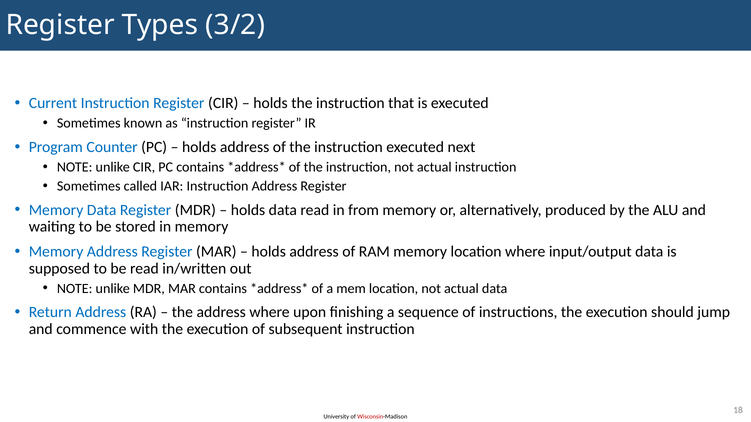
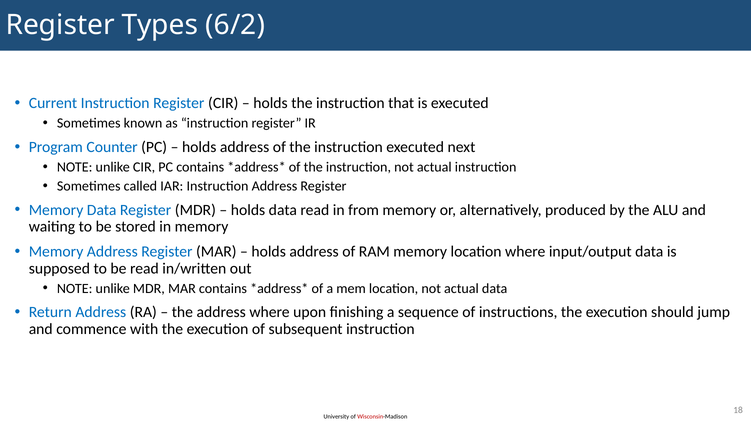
3/2: 3/2 -> 6/2
